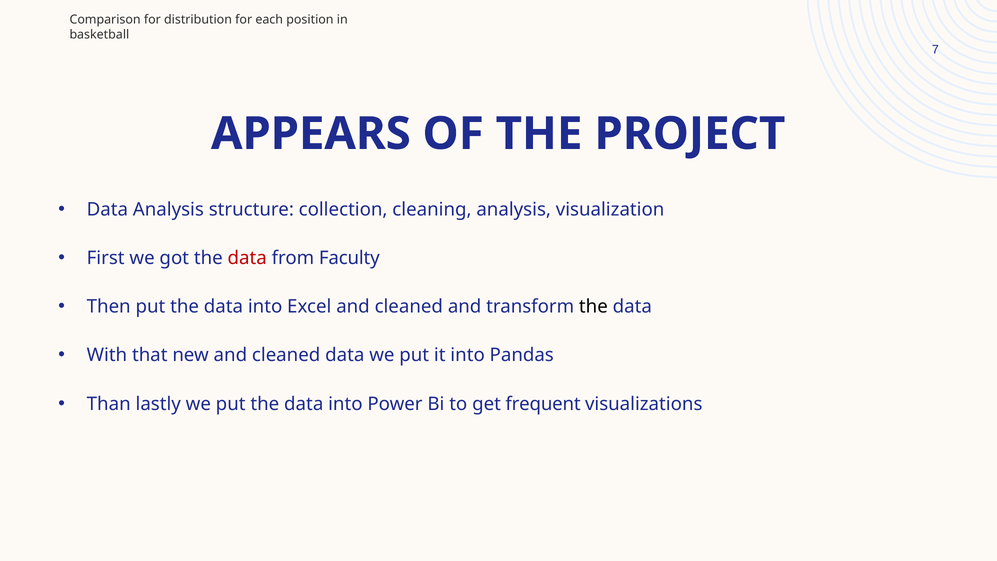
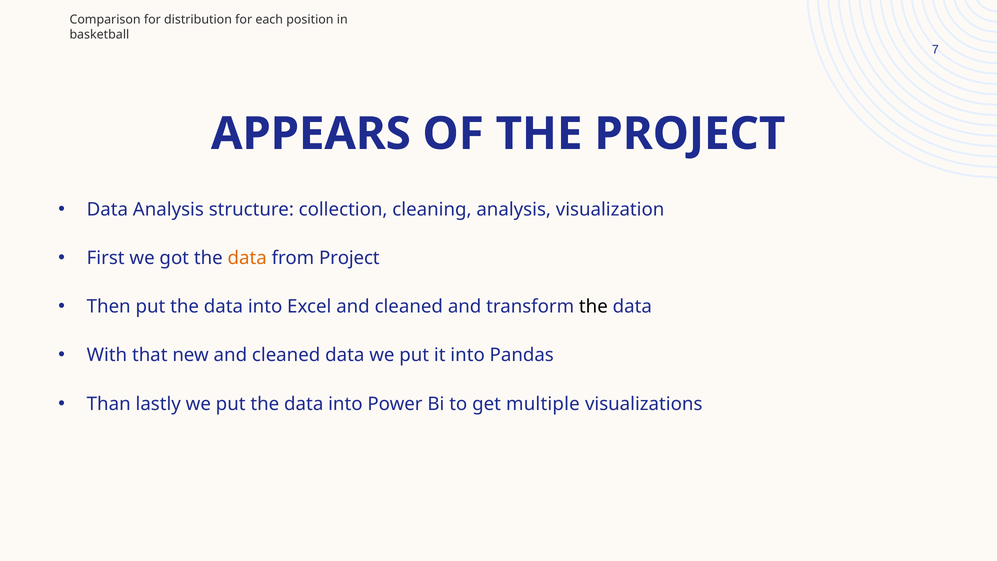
data at (247, 258) colour: red -> orange
from Faculty: Faculty -> Project
frequent: frequent -> multiple
